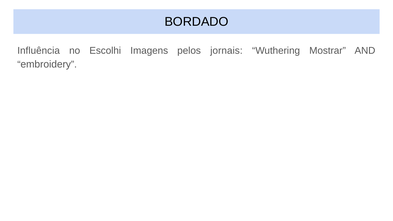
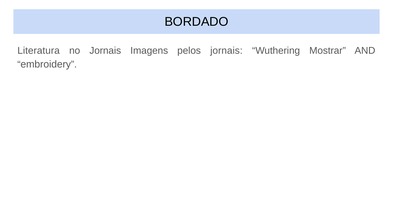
Influência: Influência -> Literatura
no Escolhi: Escolhi -> Jornais
